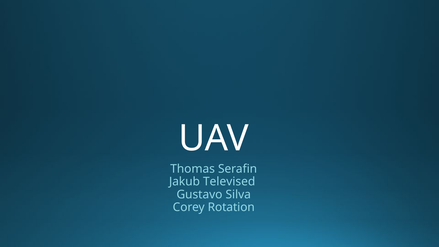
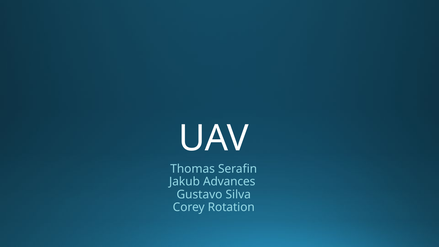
Televised: Televised -> Advances
